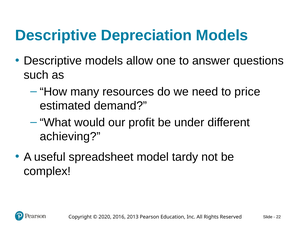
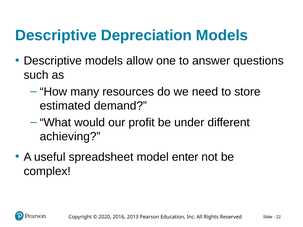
price: price -> store
tardy: tardy -> enter
